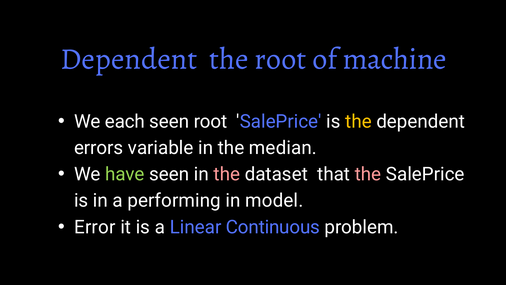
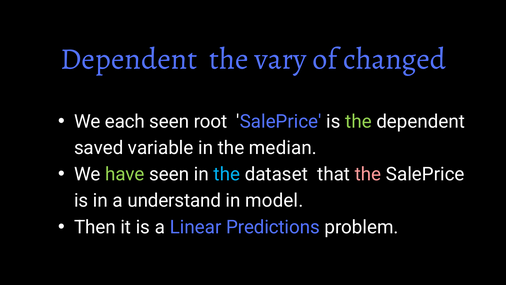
the root: root -> vary
machine: machine -> changed
the at (358, 121) colour: yellow -> light green
errors: errors -> saved
the at (227, 174) colour: pink -> light blue
performing: performing -> understand
Error: Error -> Then
Continuous: Continuous -> Predictions
